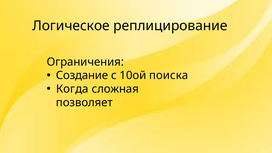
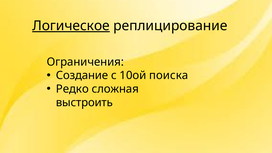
Логическое underline: none -> present
Когда: Когда -> Редко
позволяет: позволяет -> выстроить
